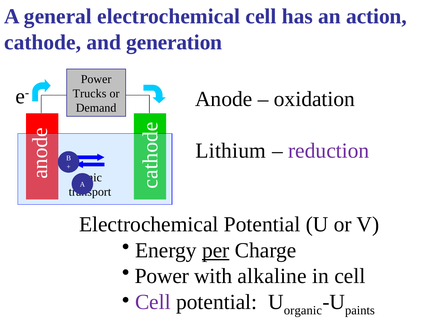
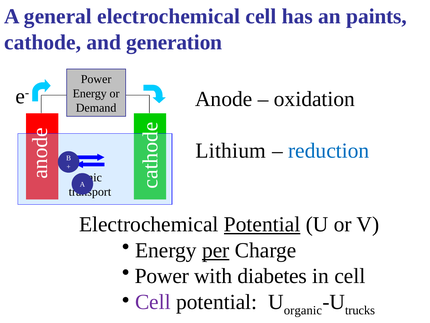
action: action -> paints
Trucks at (90, 93): Trucks -> Energy
reduction colour: purple -> blue
Potential at (262, 224) underline: none -> present
alkaline: alkaline -> diabetes
paints: paints -> trucks
